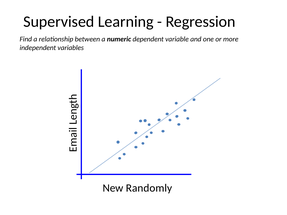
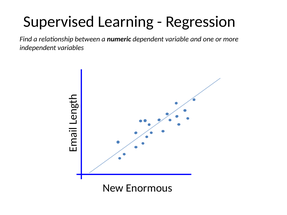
Randomly: Randomly -> Enormous
